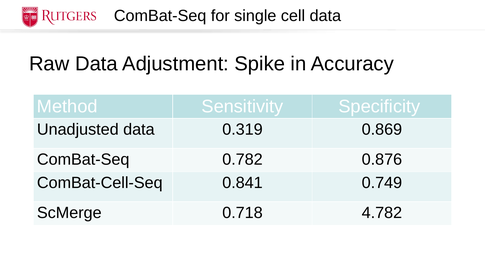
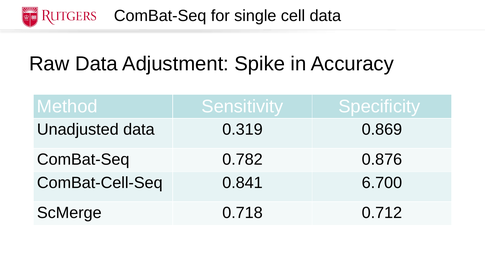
0.749: 0.749 -> 6.700
4.782: 4.782 -> 0.712
